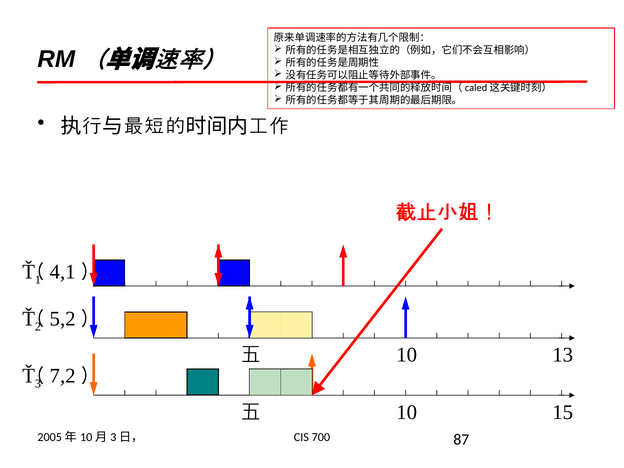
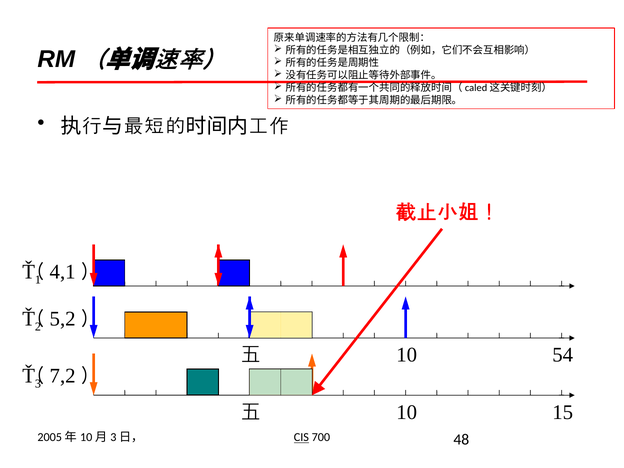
13: 13 -> 54
CIS underline: none -> present
87: 87 -> 48
